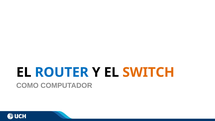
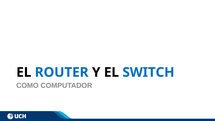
SWITCH colour: orange -> blue
